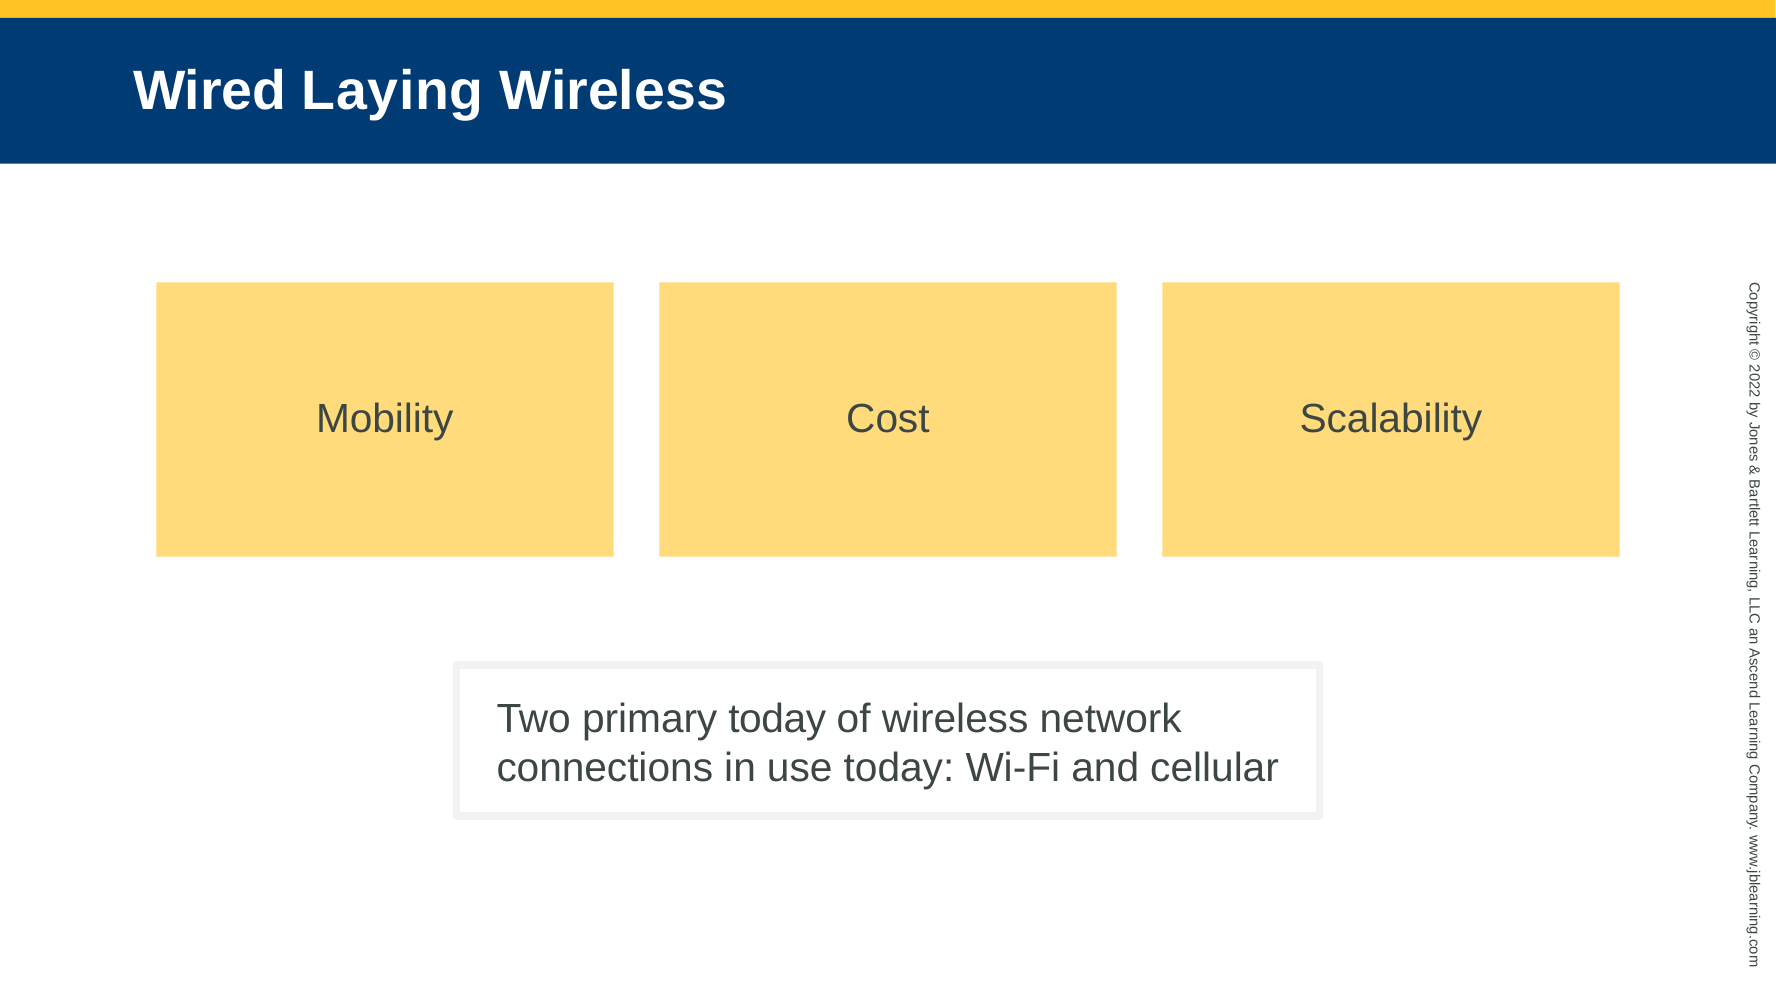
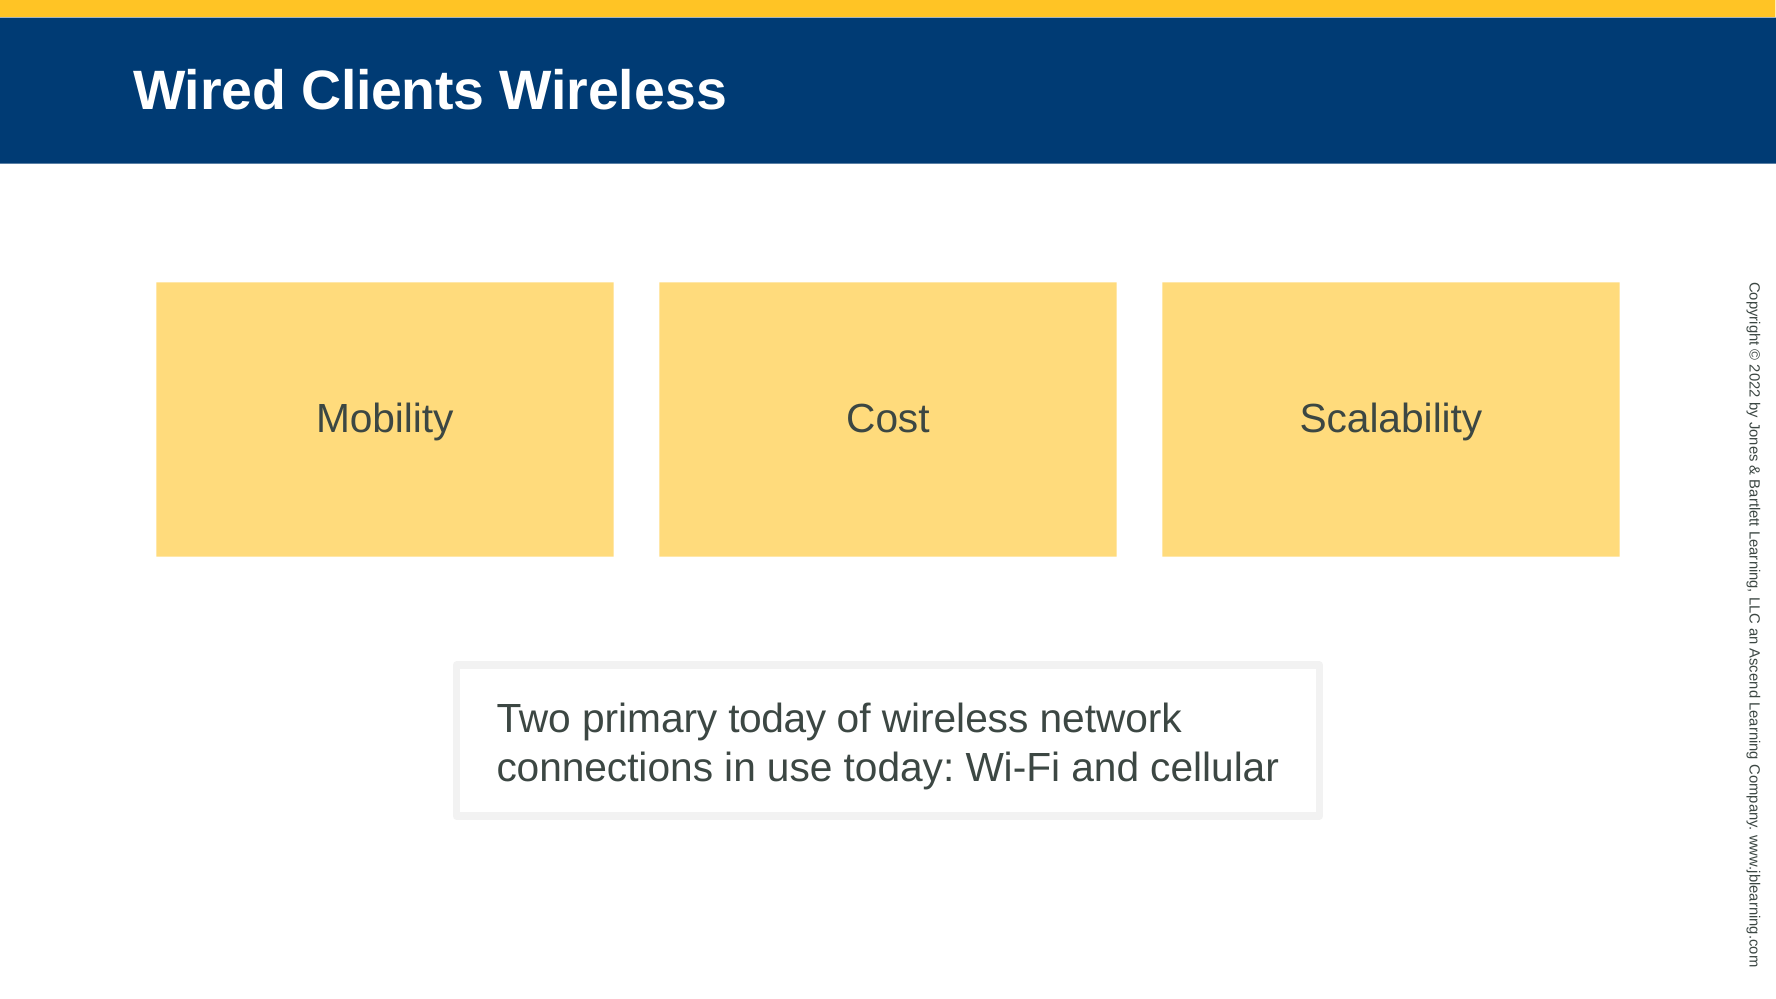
Laying: Laying -> Clients
